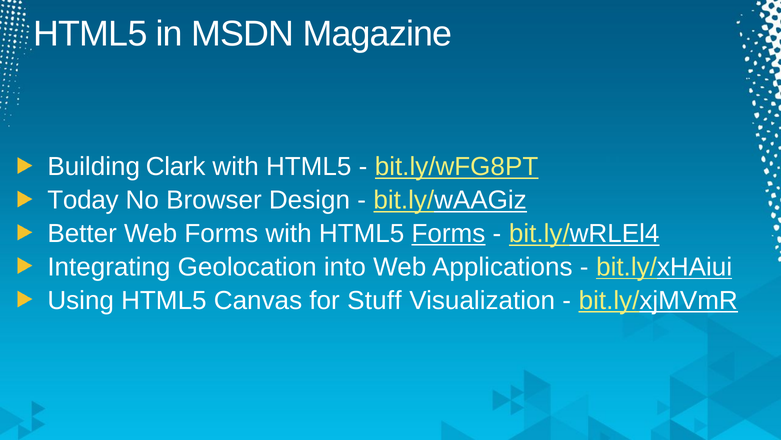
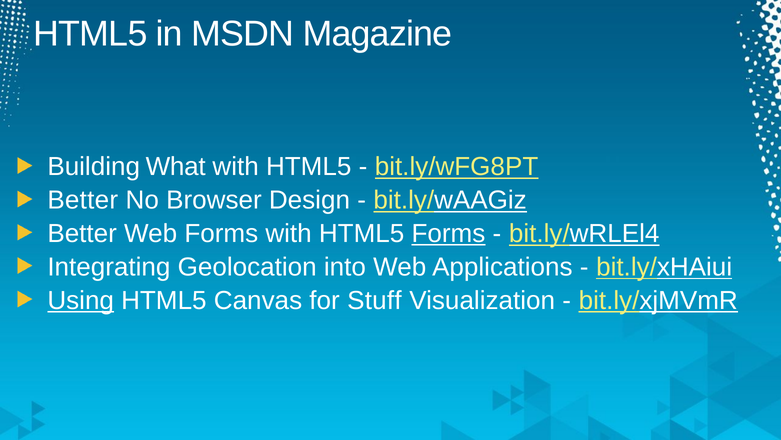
Clark: Clark -> What
Today at (83, 200): Today -> Better
Using underline: none -> present
